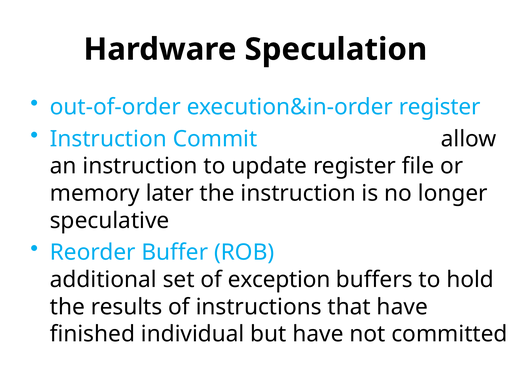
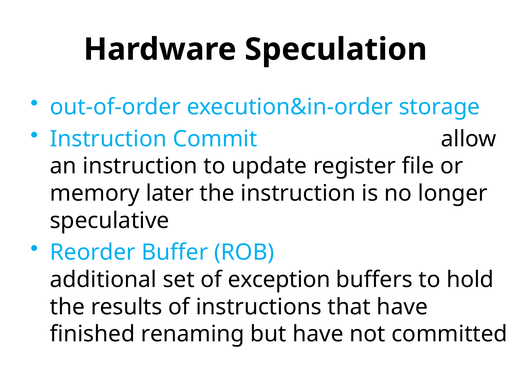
execution&in-order register: register -> storage
individual: individual -> renaming
